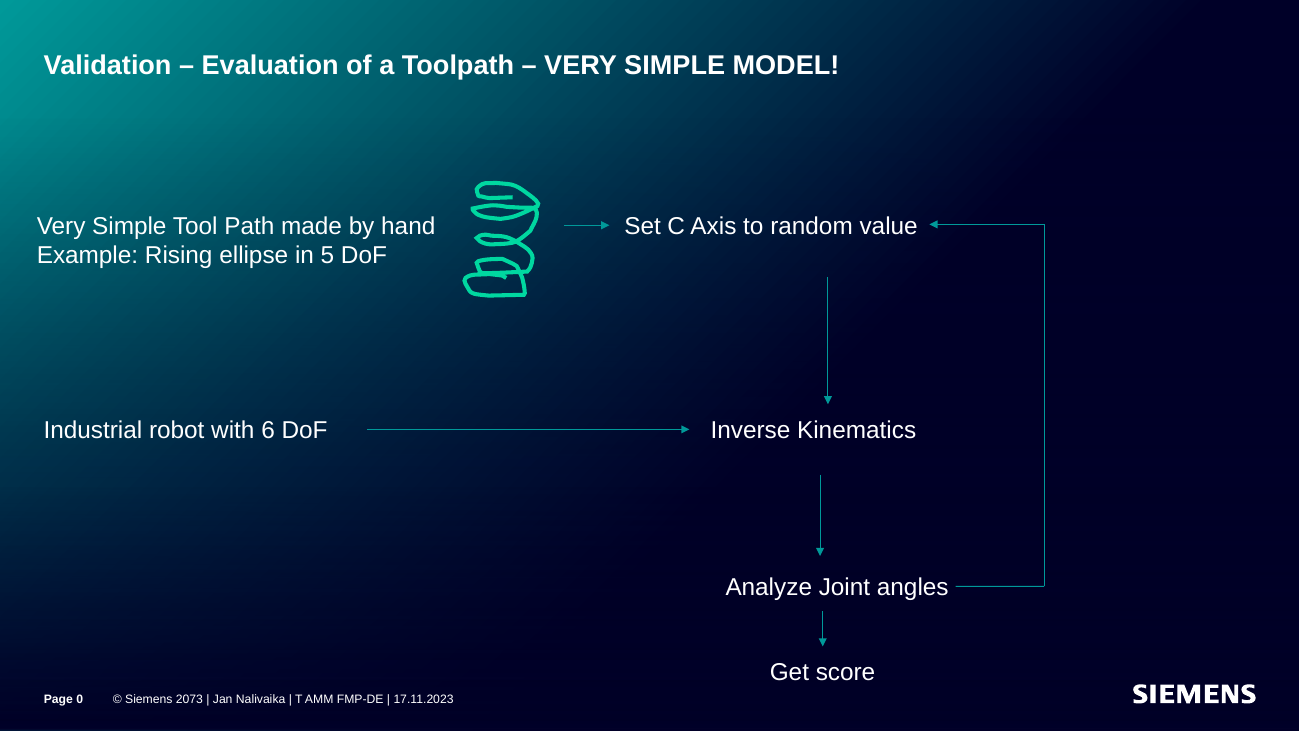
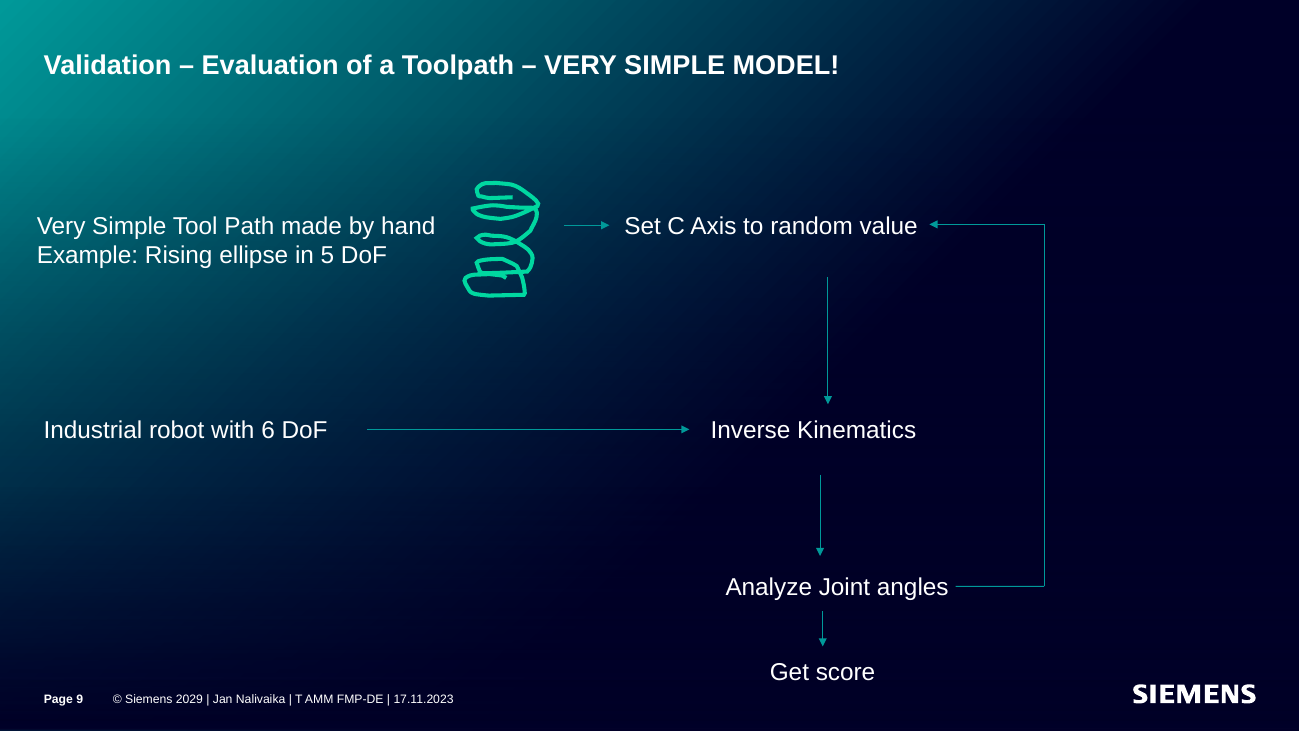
0: 0 -> 9
2073: 2073 -> 2029
